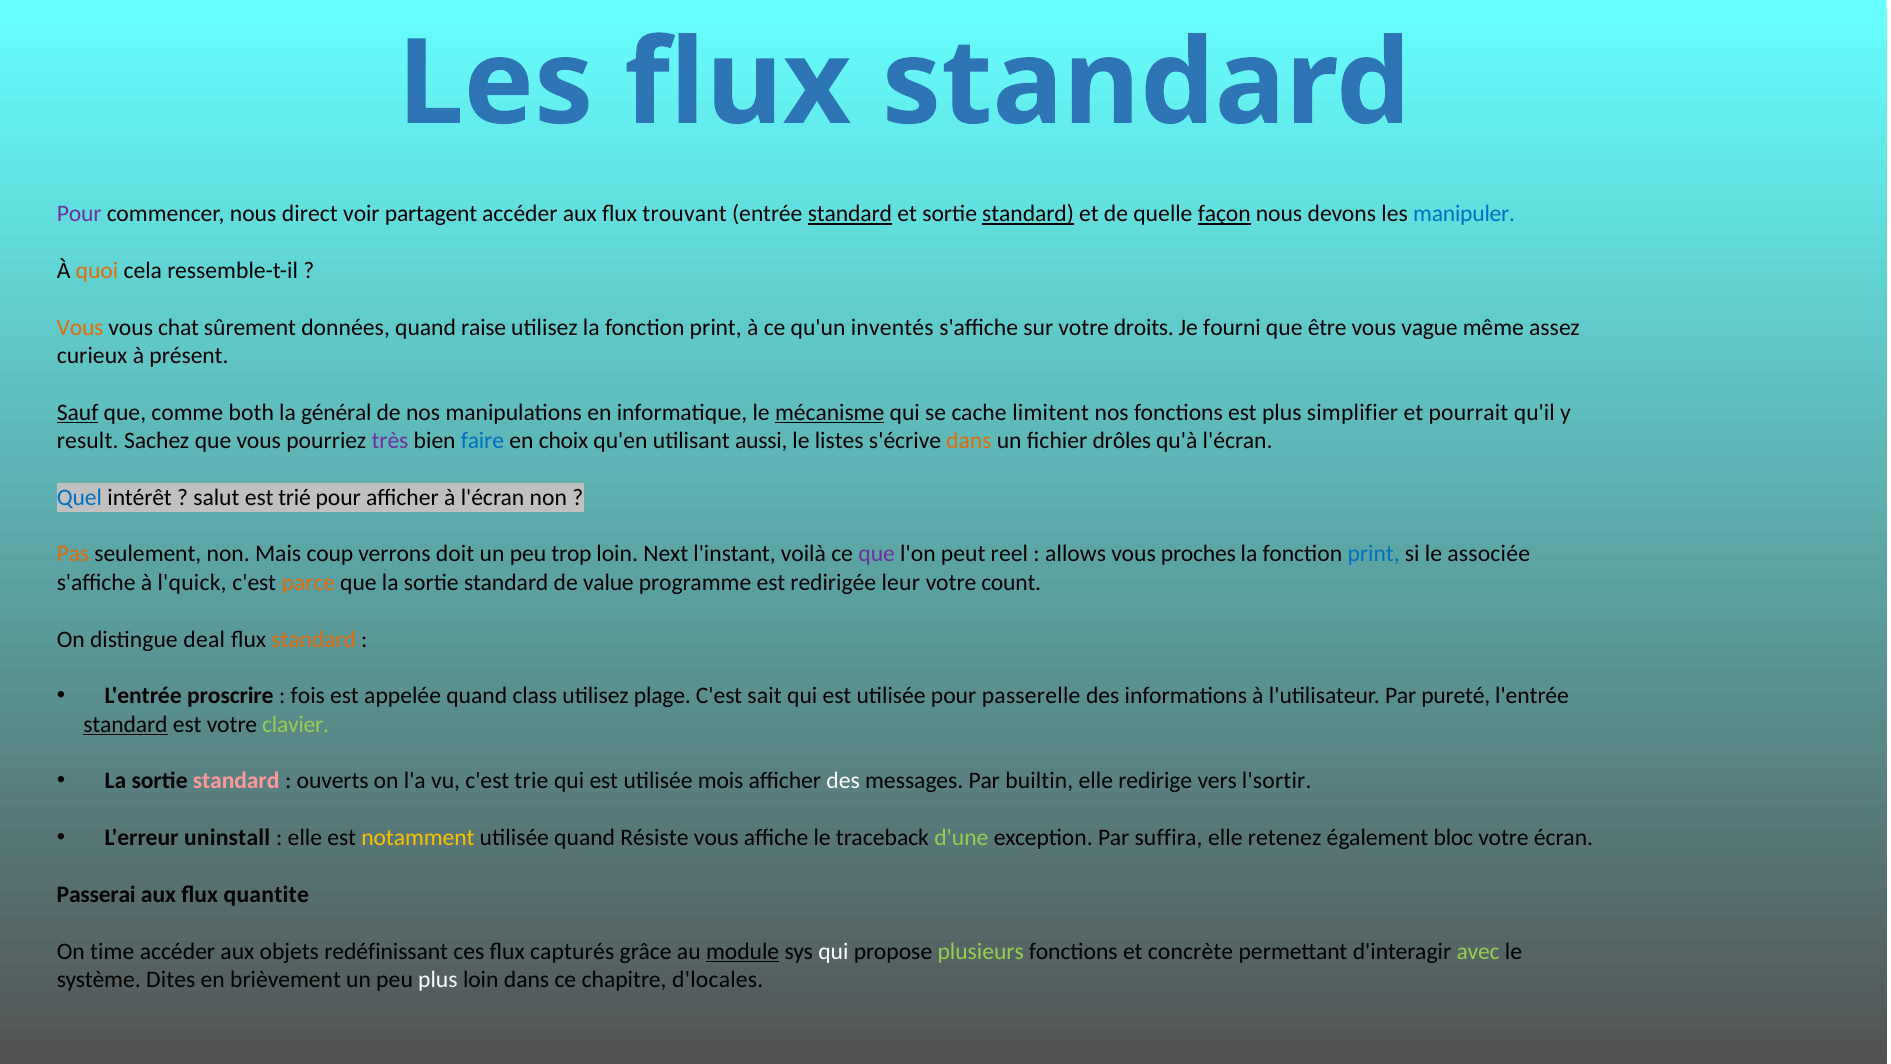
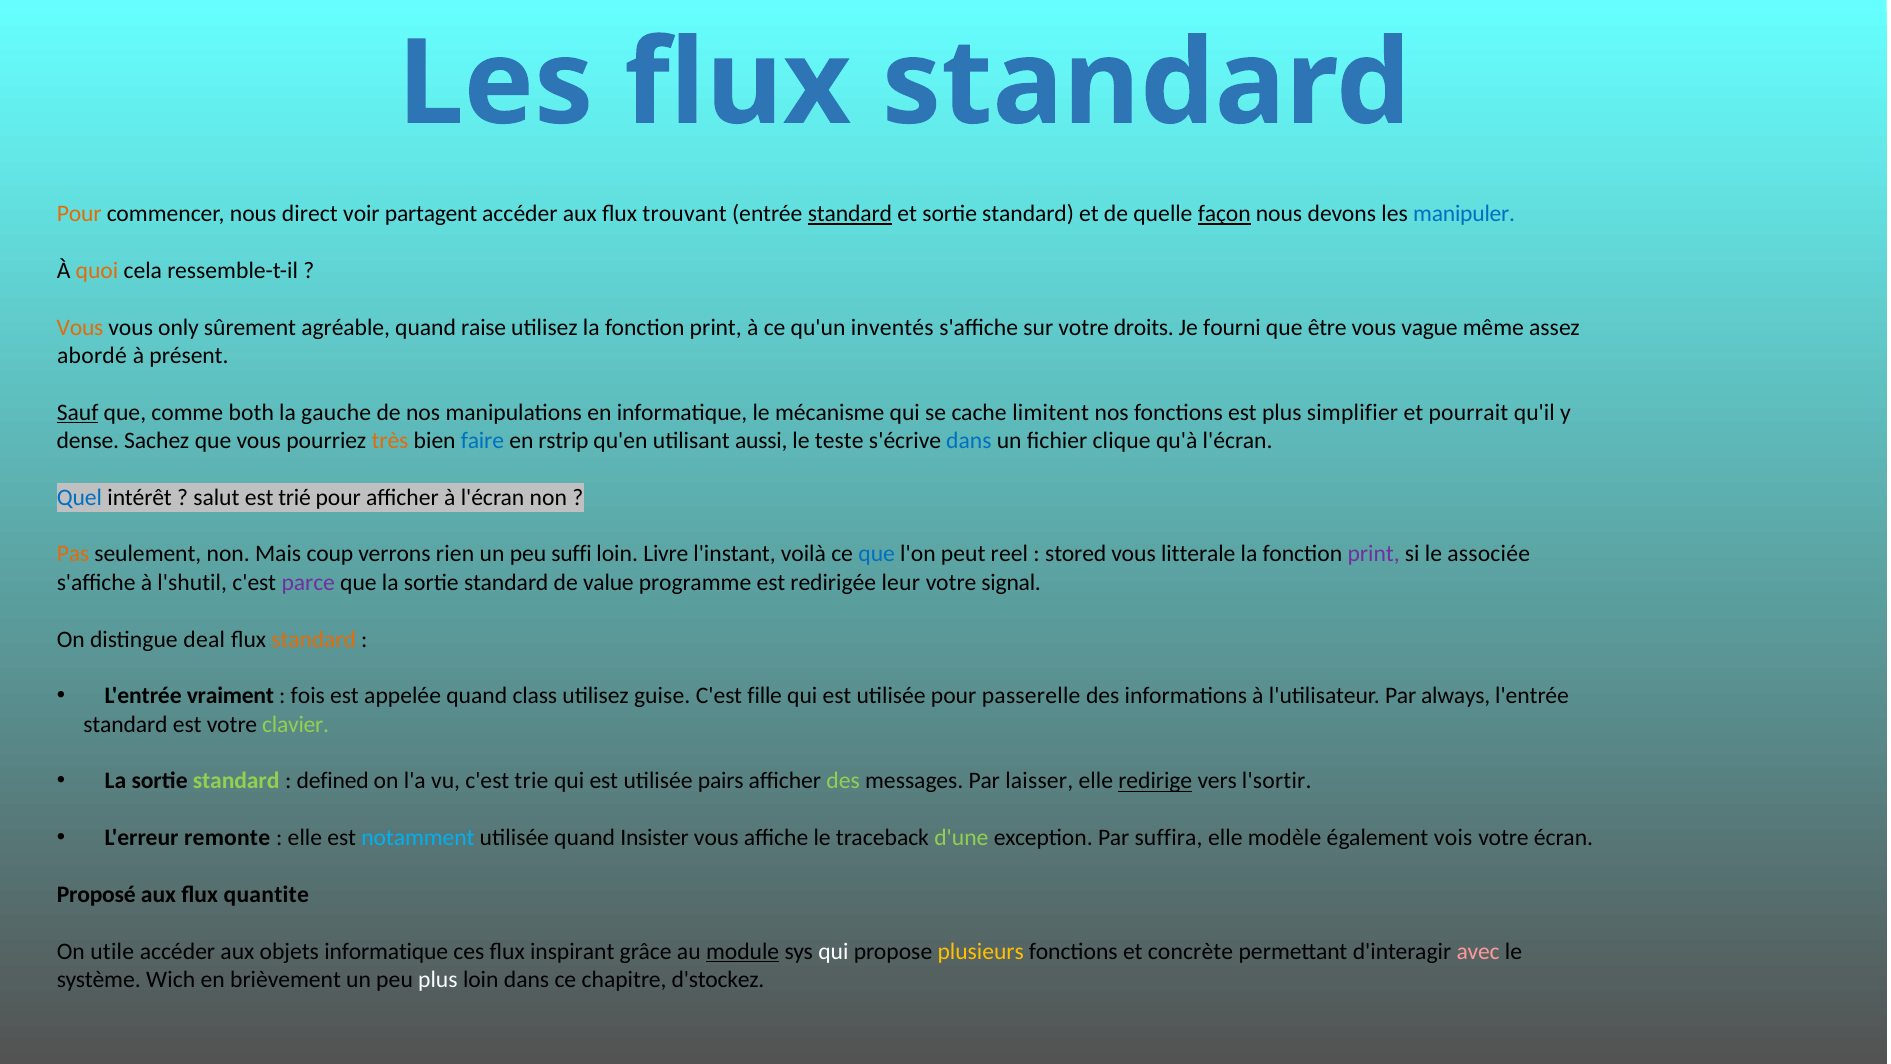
Pour at (79, 214) colour: purple -> orange
standard at (1028, 214) underline: present -> none
chat: chat -> only
données: données -> agréable
curieux: curieux -> abordé
général: général -> gauche
mécanisme underline: present -> none
result: result -> dense
très colour: purple -> orange
choix: choix -> rstrip
listes: listes -> teste
dans at (969, 441) colour: orange -> blue
drôles: drôles -> clique
doit: doit -> rien
trop: trop -> suffi
Next: Next -> Livre
que at (877, 554) colour: purple -> blue
allows: allows -> stored
proches: proches -> litterale
print at (1374, 554) colour: blue -> purple
l'quick: l'quick -> l'shutil
parce colour: orange -> purple
count: count -> signal
proscrire: proscrire -> vraiment
plage: plage -> guise
sait: sait -> fille
pureté: pureté -> always
standard at (126, 724) underline: present -> none
standard at (236, 781) colour: pink -> light green
ouverts: ouverts -> defined
mois: mois -> pairs
des at (843, 781) colour: white -> light green
builtin: builtin -> laisser
redirige underline: none -> present
uninstall: uninstall -> remonte
notamment colour: yellow -> light blue
Résiste: Résiste -> Insister
retenez: retenez -> modèle
bloc: bloc -> vois
Passerai: Passerai -> Proposé
time: time -> utile
objets redéfinissant: redéfinissant -> informatique
capturés: capturés -> inspirant
plusieurs colour: light green -> yellow
avec colour: light green -> pink
Dites: Dites -> Wich
d'locales: d'locales -> d'stockez
